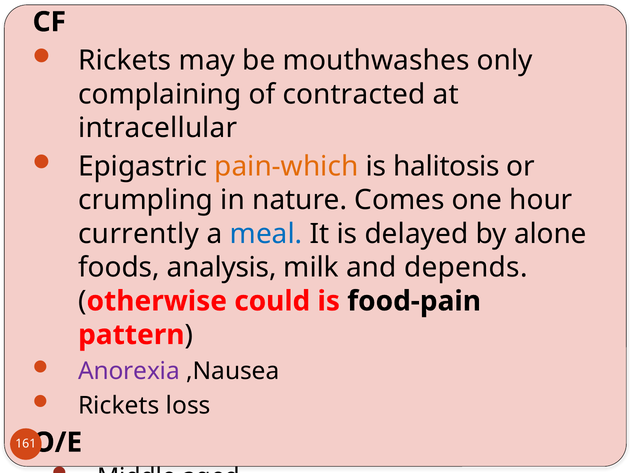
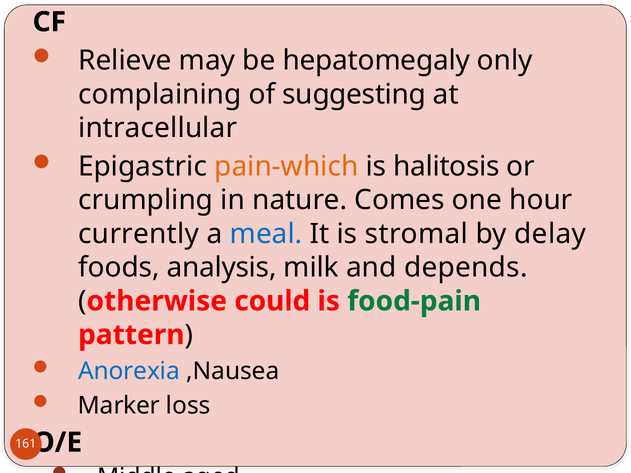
Rickets at (125, 61): Rickets -> Relieve
mouthwashes: mouthwashes -> hepatomegaly
contracted: contracted -> suggesting
delayed: delayed -> stromal
alone: alone -> delay
food-pain colour: black -> green
Anorexia colour: purple -> blue
Rickets at (119, 406): Rickets -> Marker
